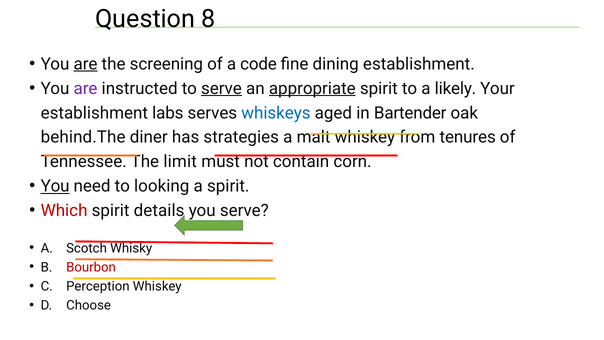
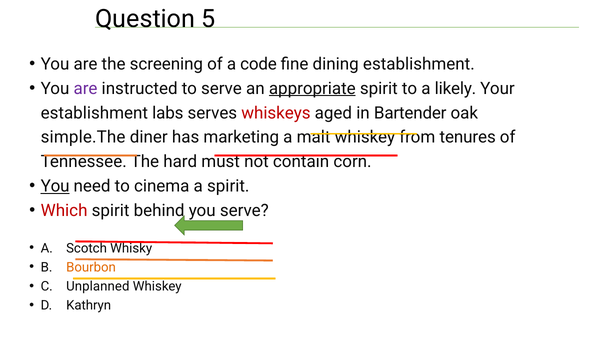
8: 8 -> 5
are at (86, 64) underline: present -> none
serve at (221, 88) underline: present -> none
whiskeys colour: blue -> red
behind.The: behind.The -> simple.The
strategies: strategies -> marketing
limit: limit -> hard
looking: looking -> cinema
details: details -> behind
Bourbon colour: red -> orange
Perception: Perception -> Unplanned
Choose: Choose -> Kathryn
